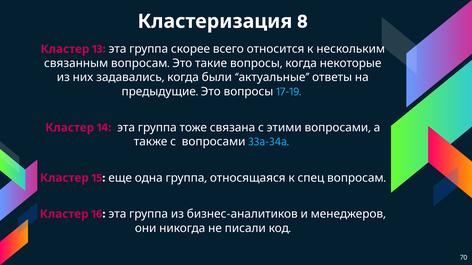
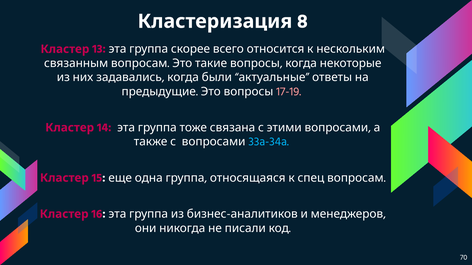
17-19 colour: light blue -> pink
